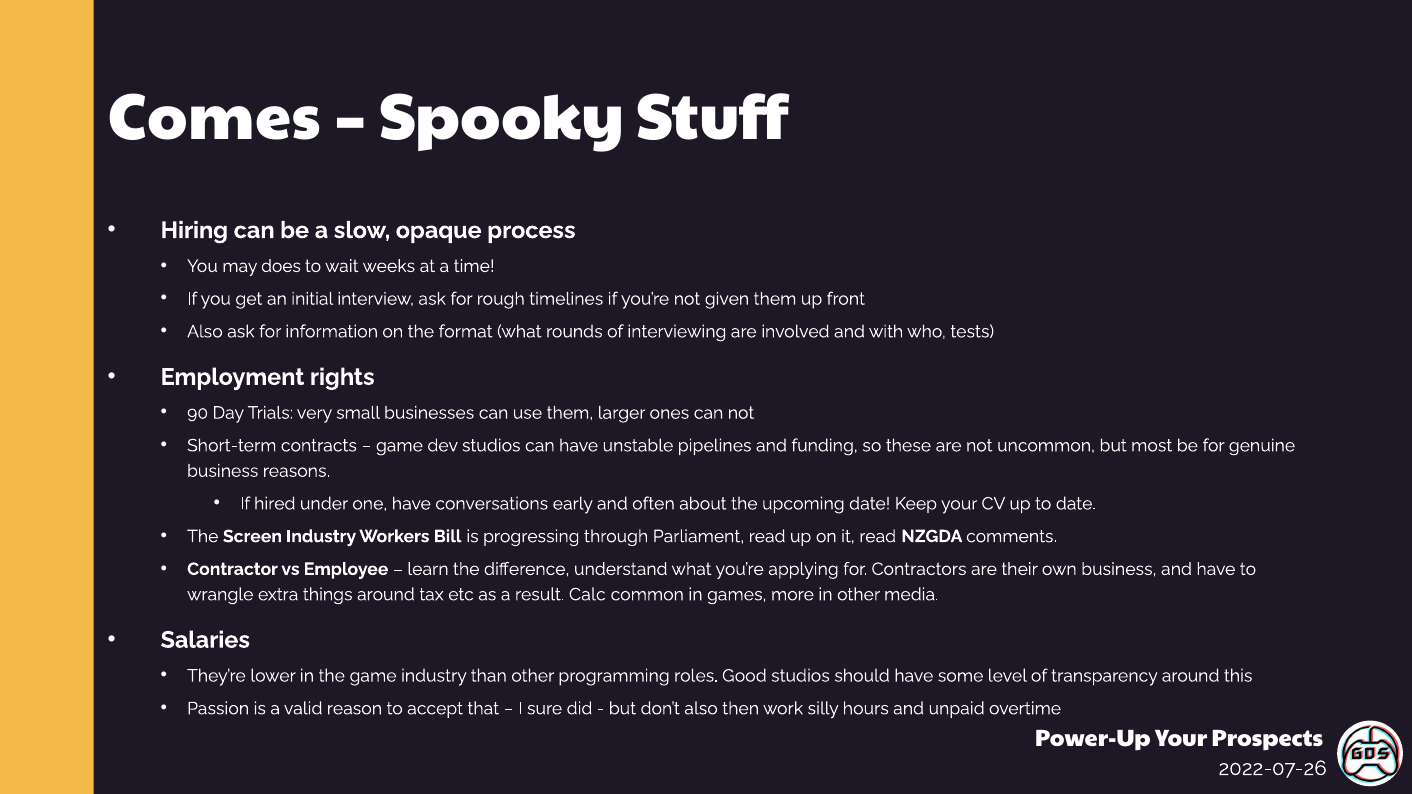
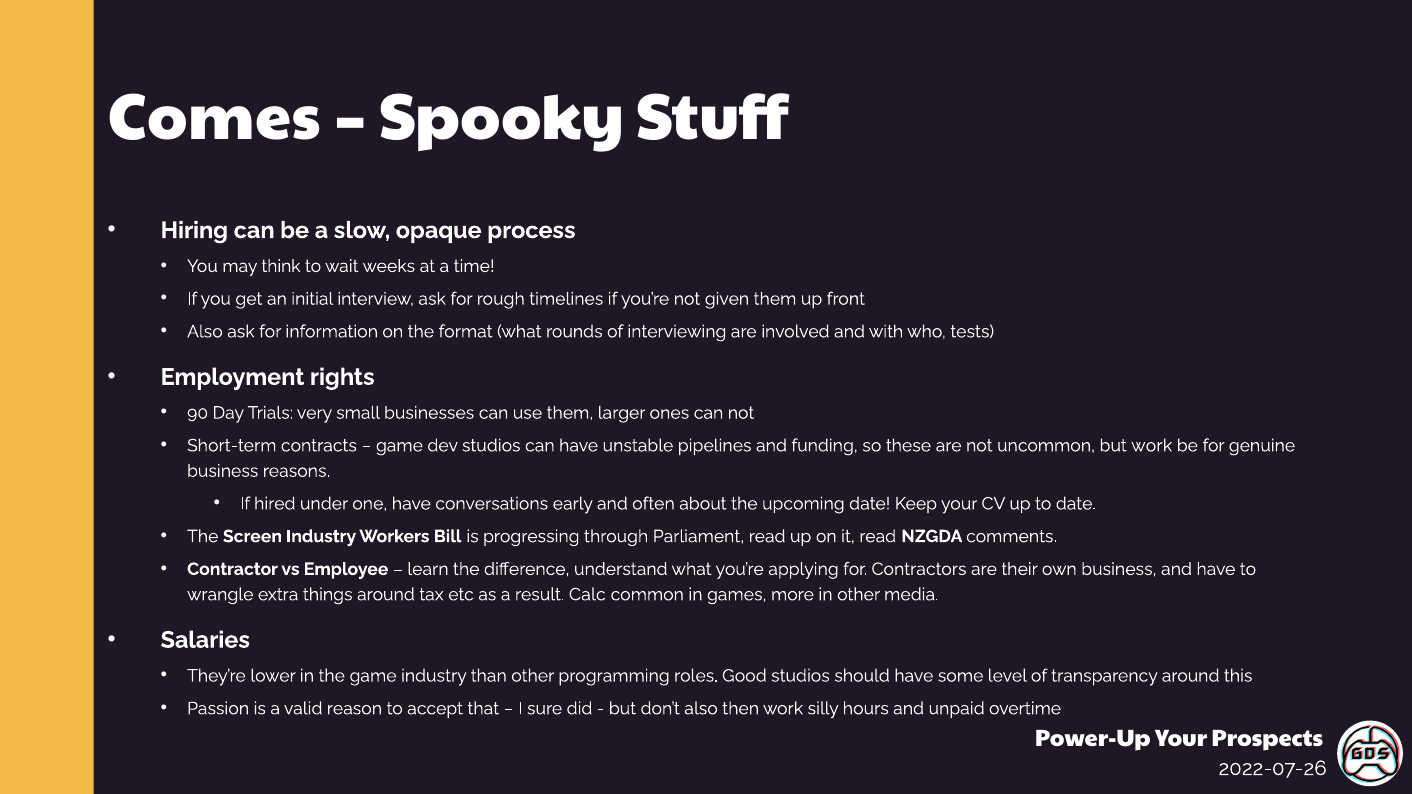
does: does -> think
but most: most -> work
